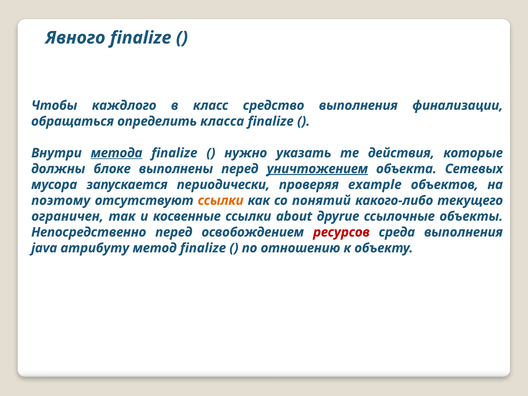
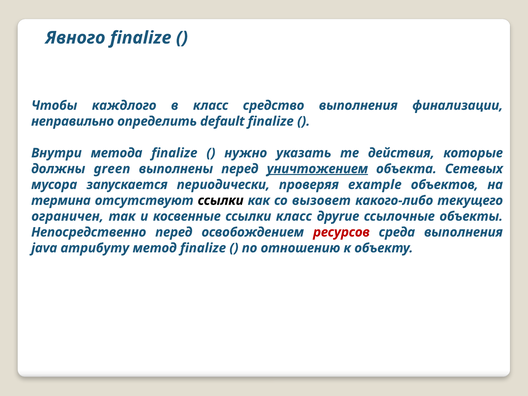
обращаться: обращаться -> неправильно
класса: класса -> default
метода underline: present -> none
блоке: блоке -> green
поэтому: поэтому -> термина
ссылки at (221, 201) colour: orange -> black
понятий: понятий -> вызовет
ссылки about: about -> класс
